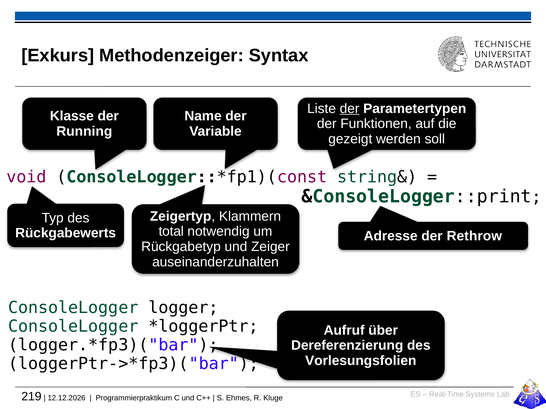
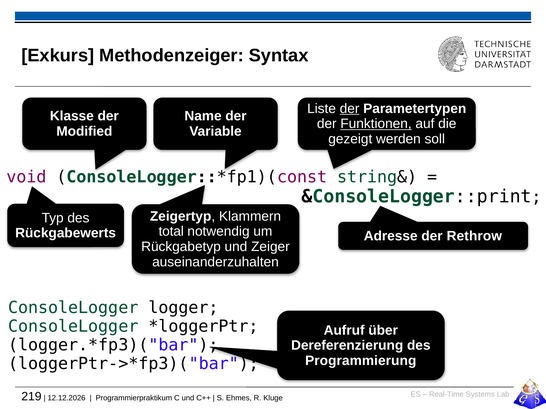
Funktionen underline: none -> present
Running: Running -> Modified
Vorlesungsfolien: Vorlesungsfolien -> Programmierung
